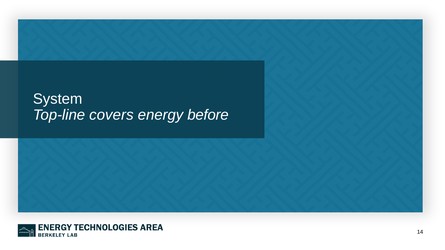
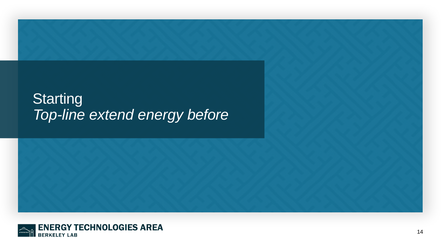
System: System -> Starting
covers: covers -> extend
